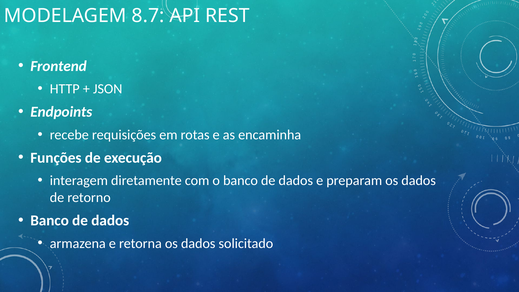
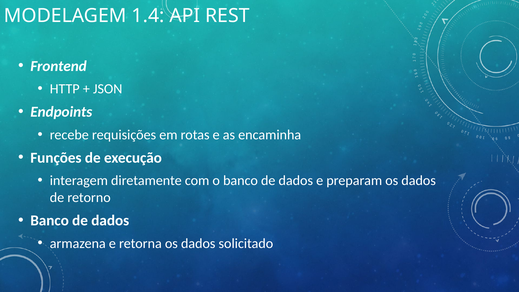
8.7: 8.7 -> 1.4
